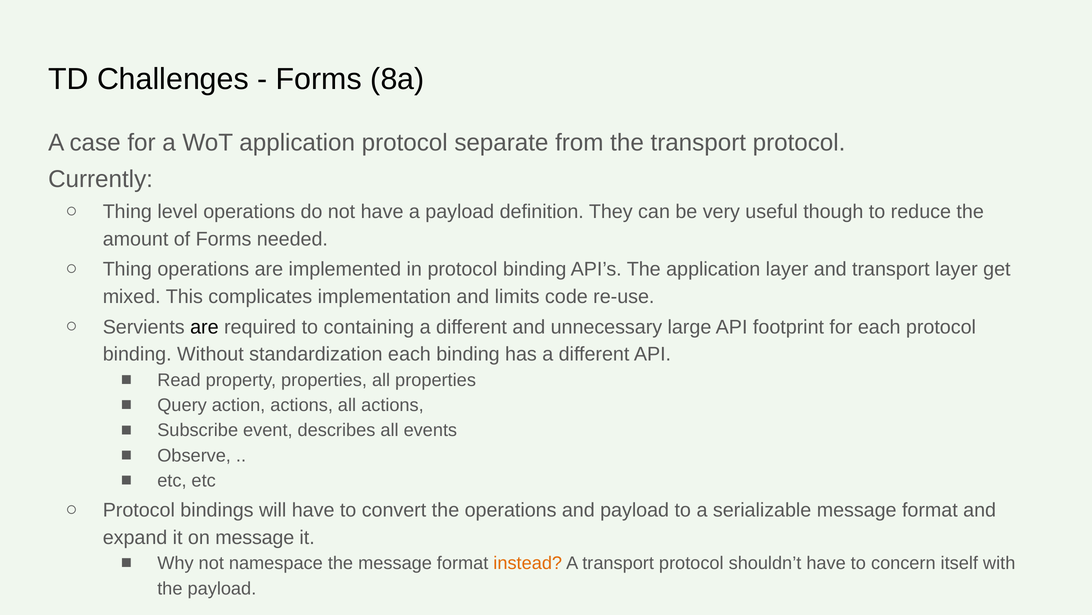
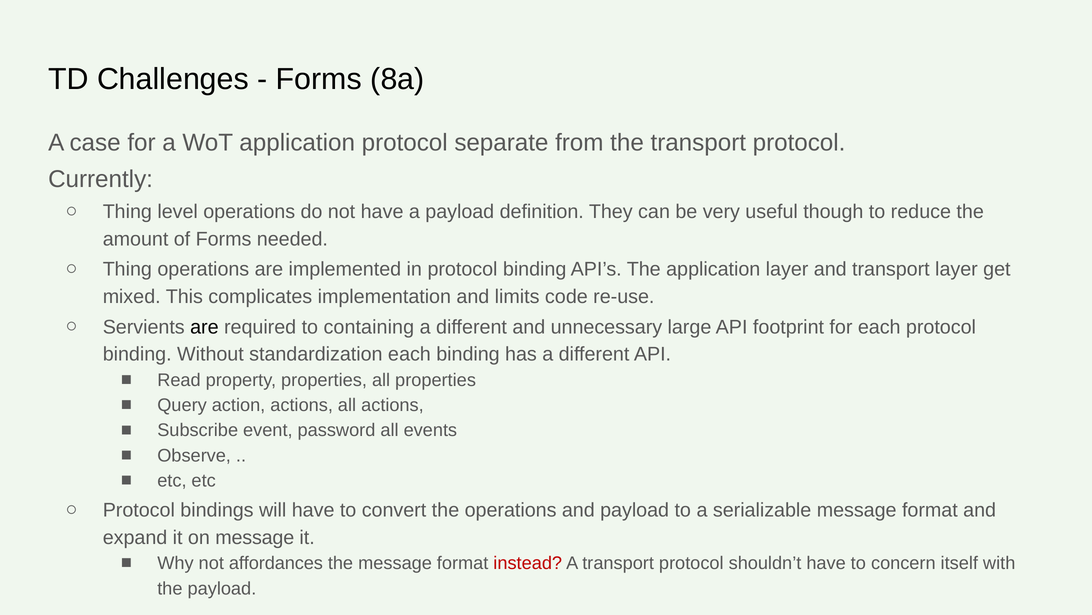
describes: describes -> password
namespace: namespace -> affordances
instead colour: orange -> red
